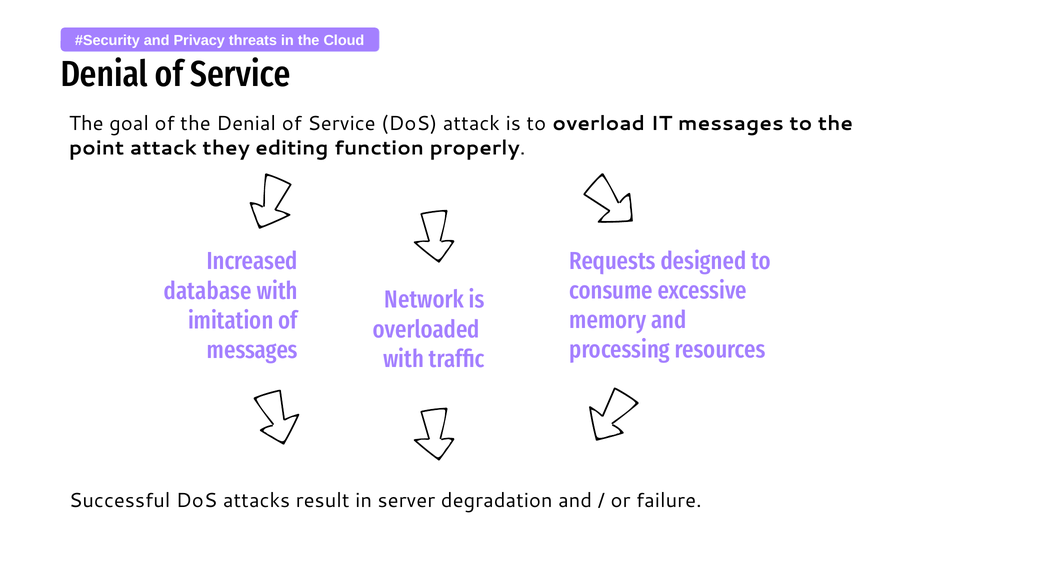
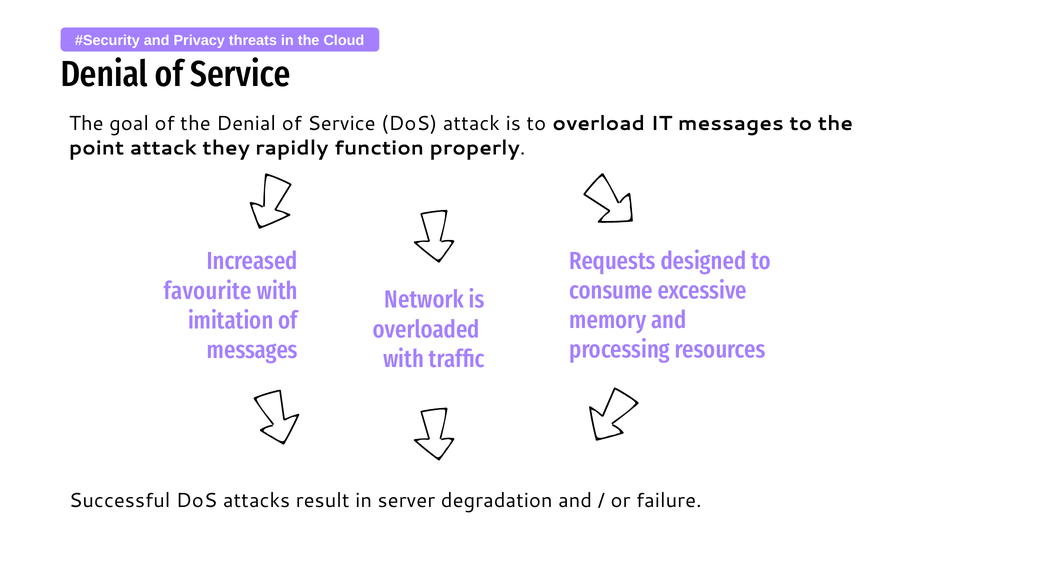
editing: editing -> rapidly
database: database -> favourite
